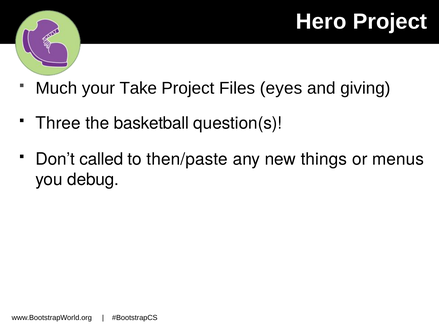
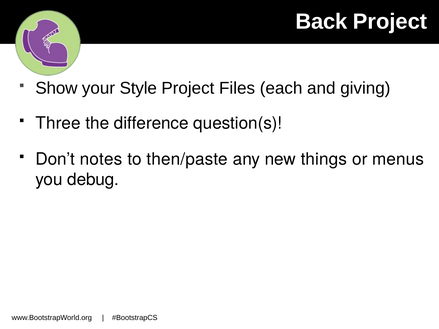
Hero: Hero -> Back
Much: Much -> Show
Take: Take -> Style
eyes: eyes -> each
basketball: basketball -> difference
called: called -> notes
